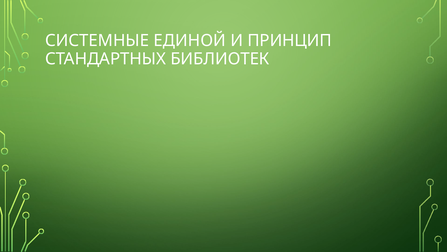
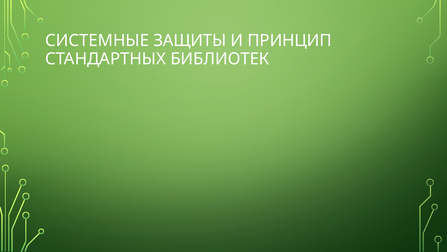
ЕДИНОЙ: ЕДИНОЙ -> ЗАЩИТЫ
